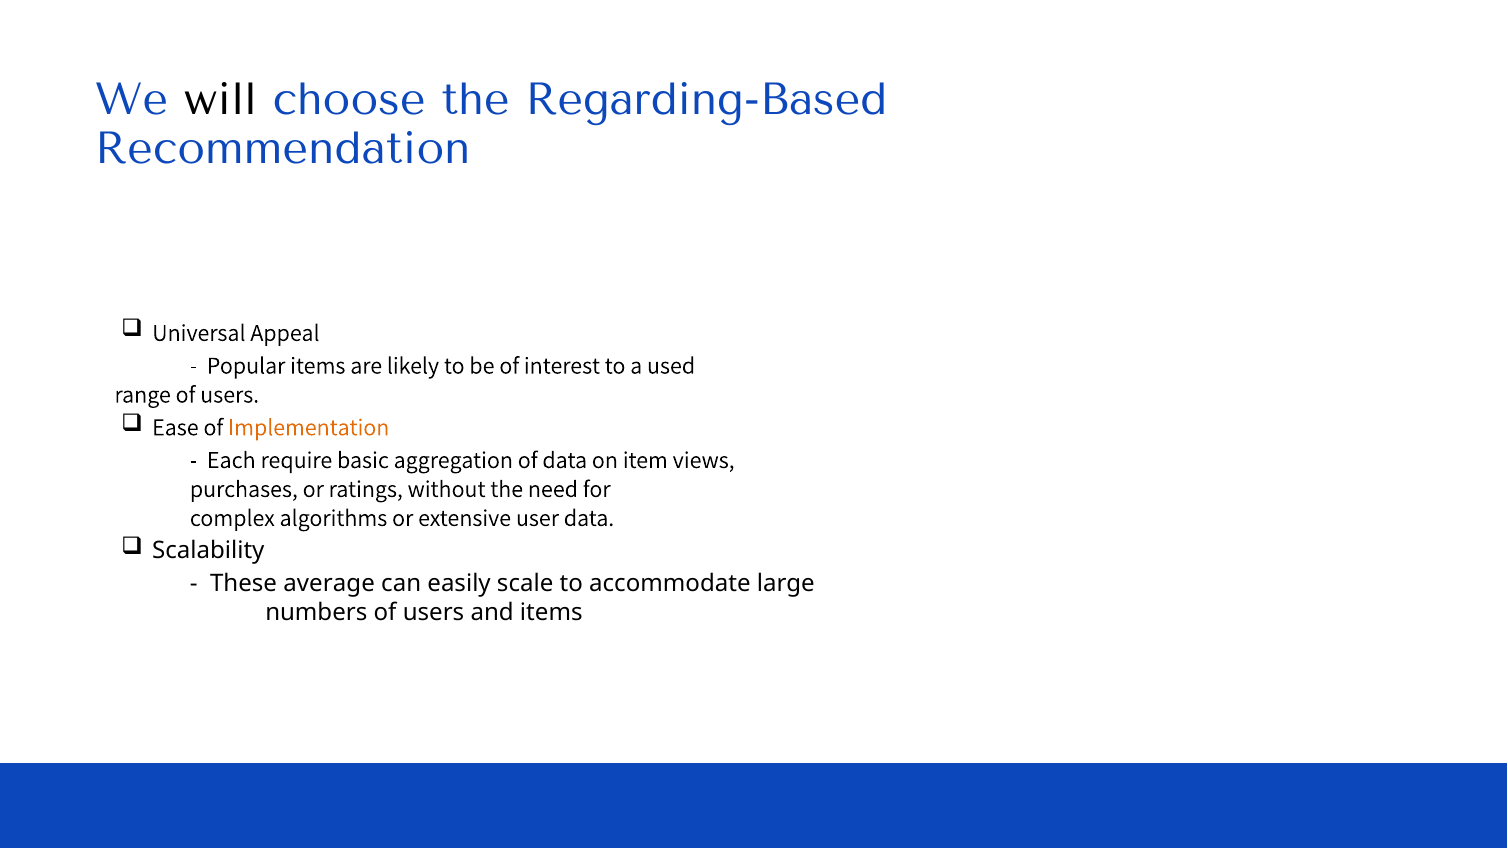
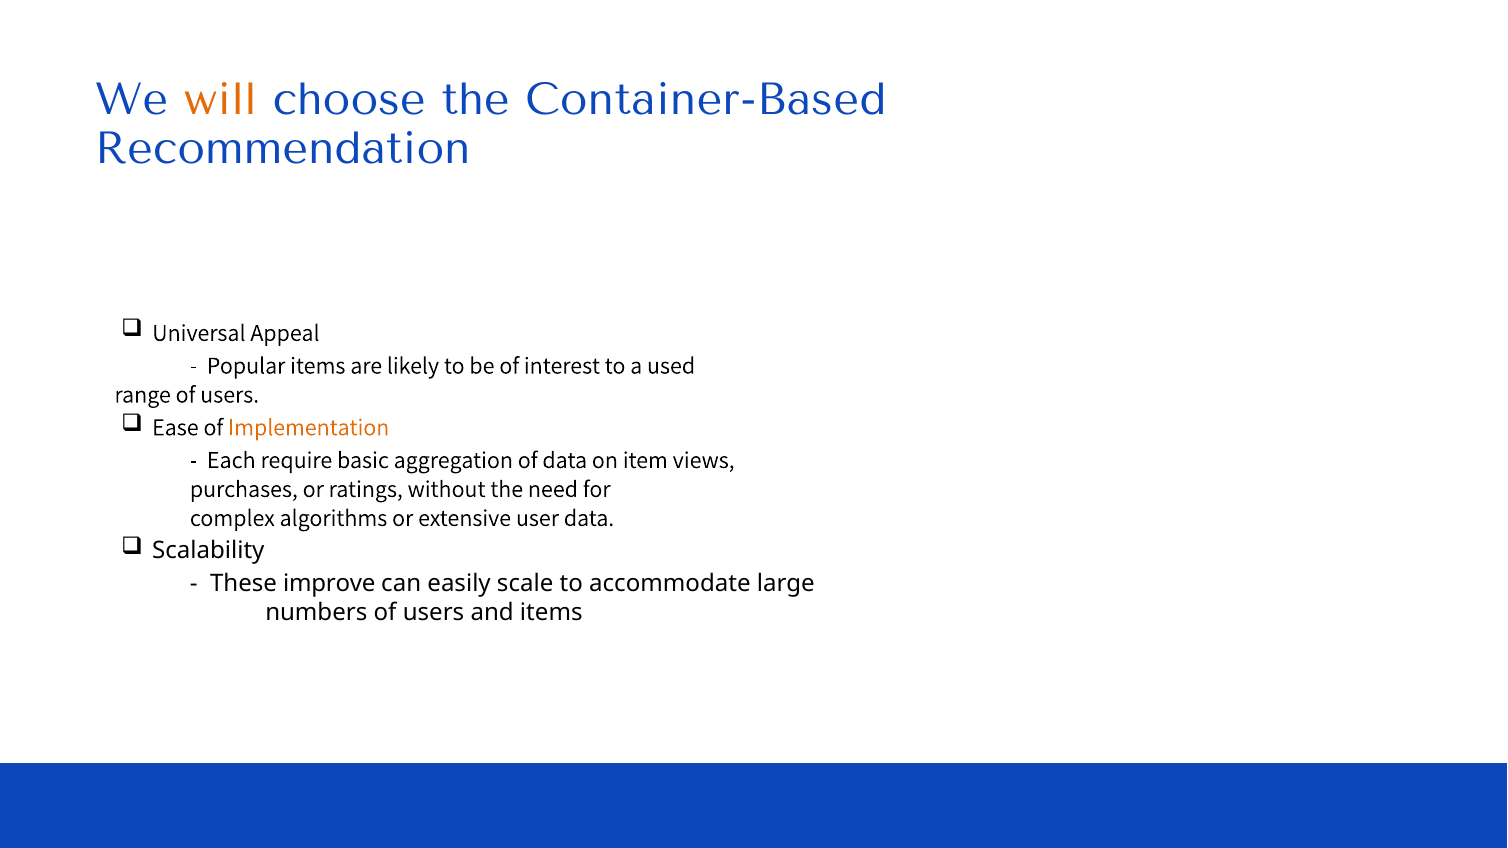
will colour: black -> orange
Regarding-Based: Regarding-Based -> Container-Based
average: average -> improve
